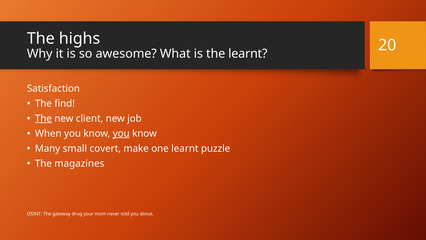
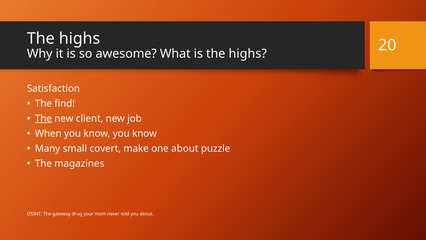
is the learnt: learnt -> highs
you at (121, 133) underline: present -> none
one learnt: learnt -> about
